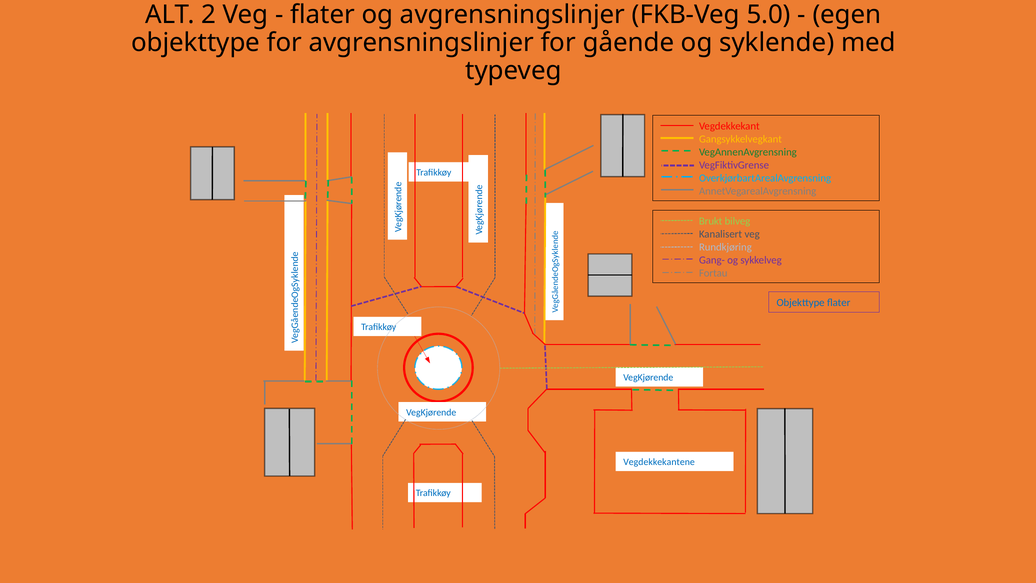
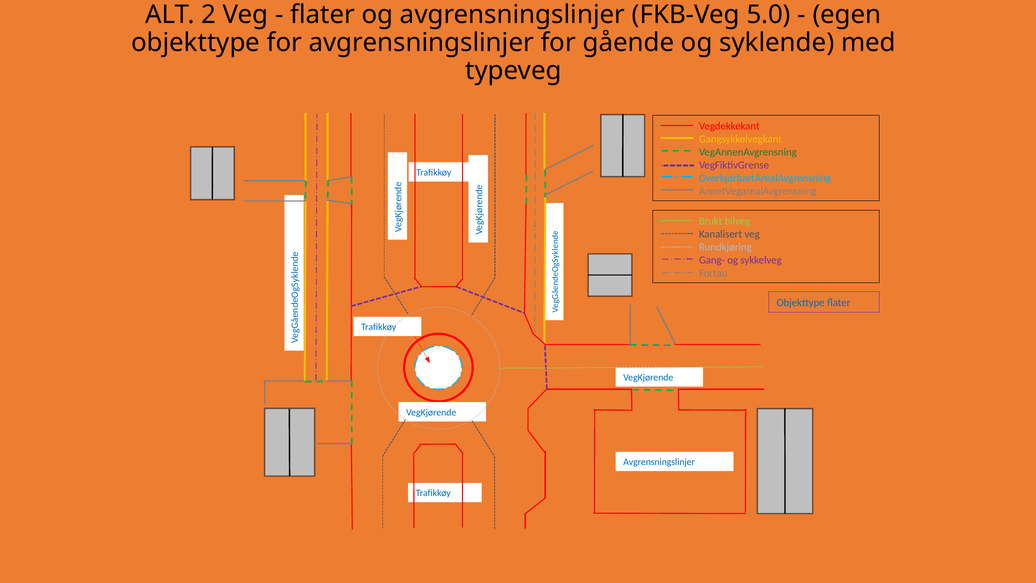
Vegdekkekantene at (659, 462): Vegdekkekantene -> Avgrensningslinjer
